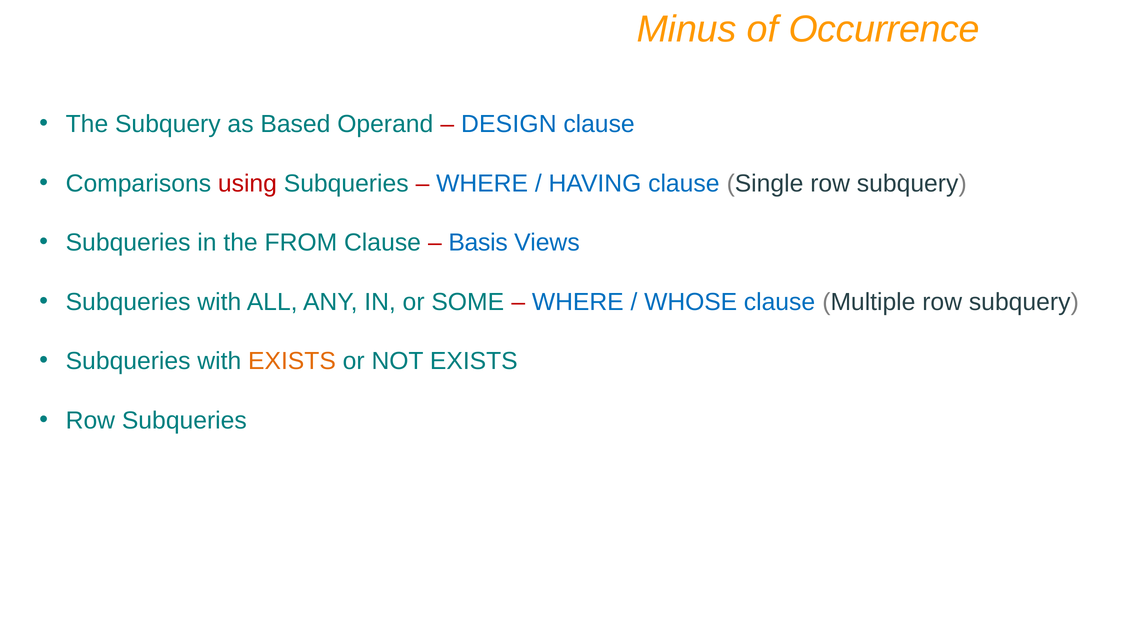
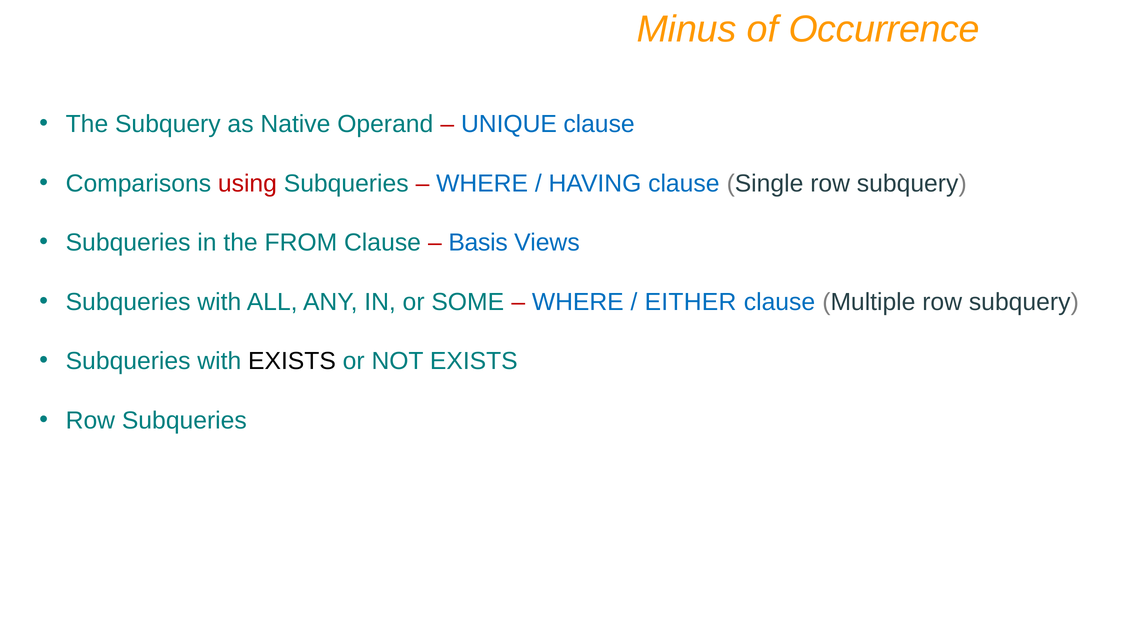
Based: Based -> Native
DESIGN: DESIGN -> UNIQUE
WHOSE: WHOSE -> EITHER
EXISTS at (292, 361) colour: orange -> black
